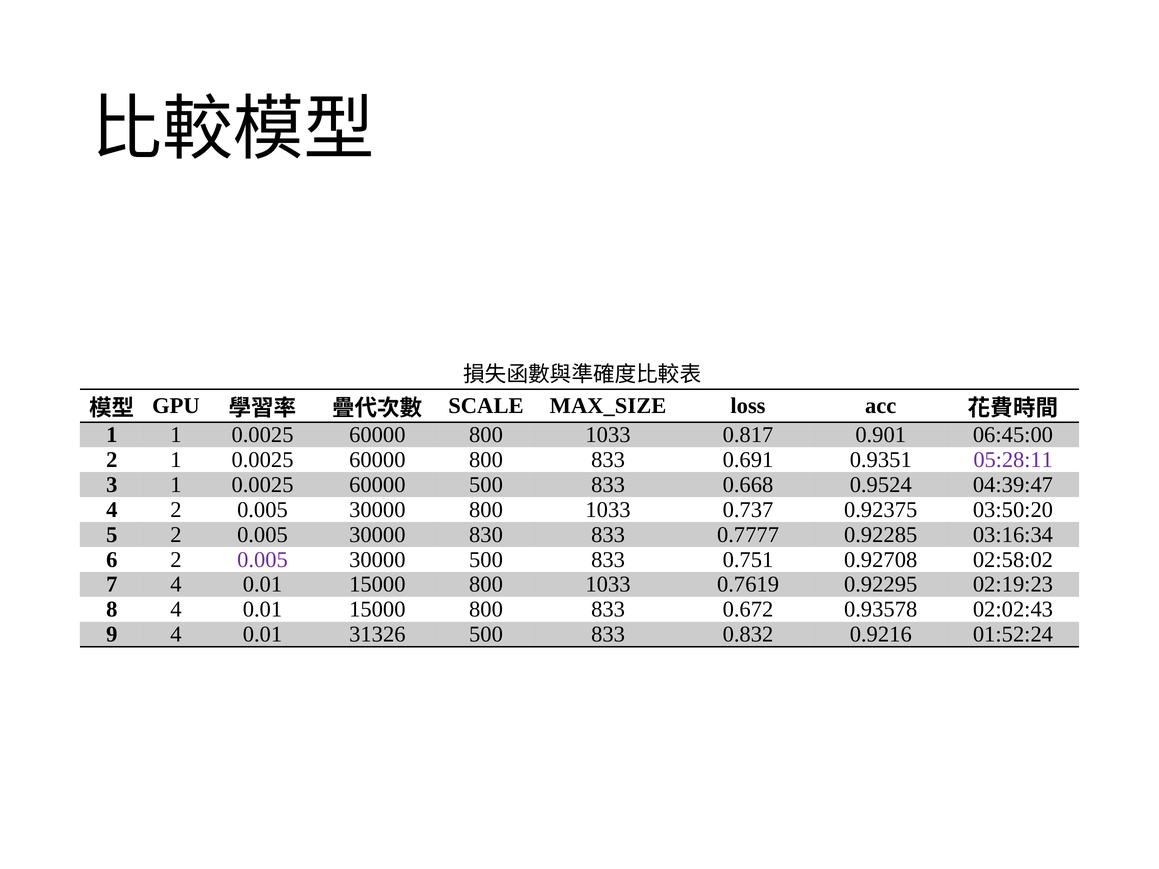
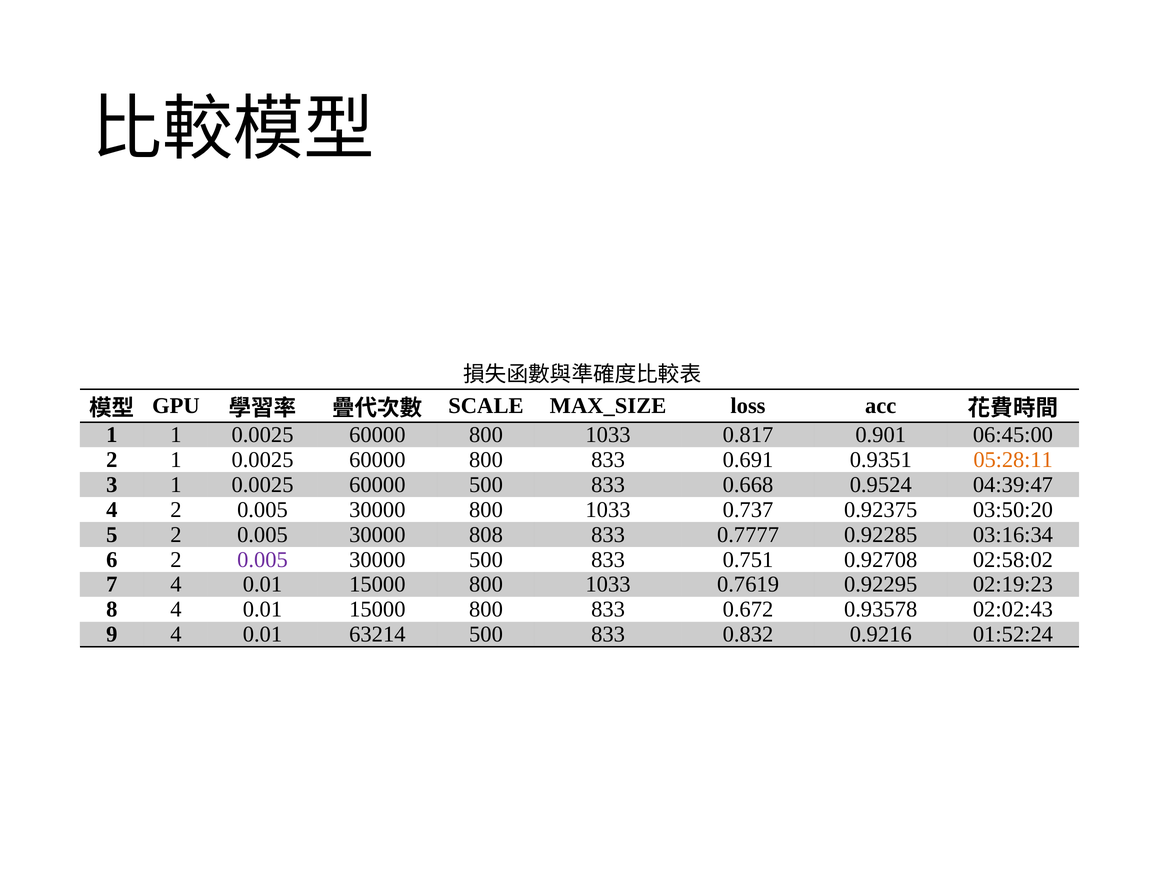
05:28:11 colour: purple -> orange
830: 830 -> 808
31326: 31326 -> 63214
